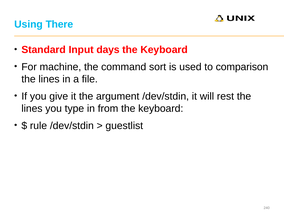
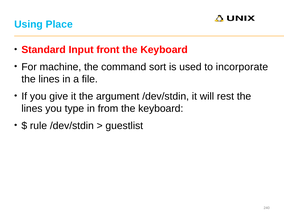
There: There -> Place
days: days -> front
comparison: comparison -> incorporate
